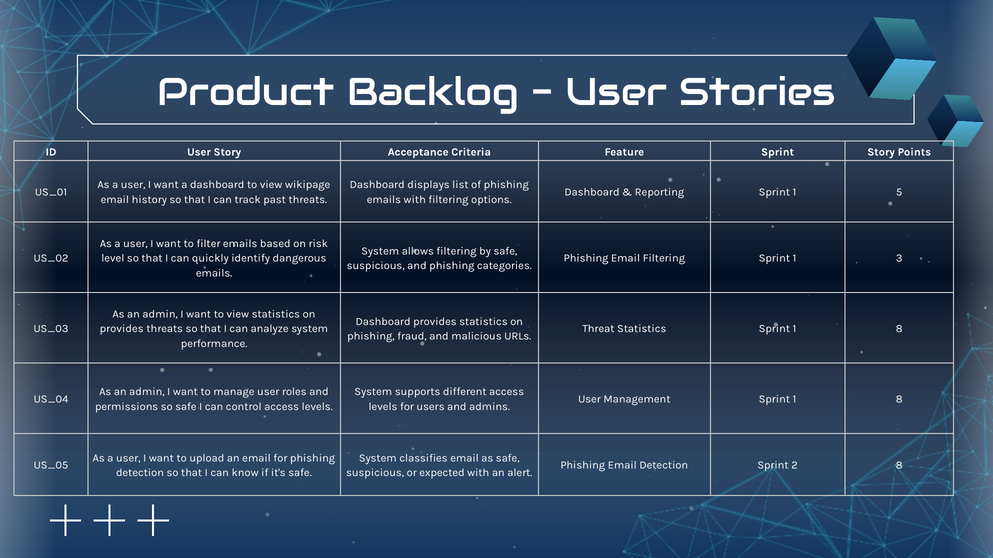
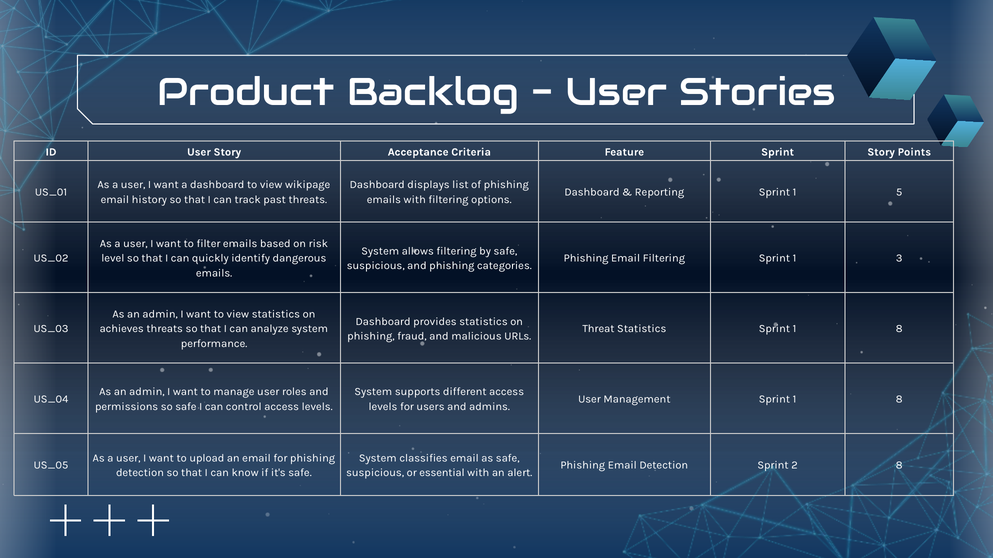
provides at (122, 329): provides -> achieves
expected: expected -> essential
